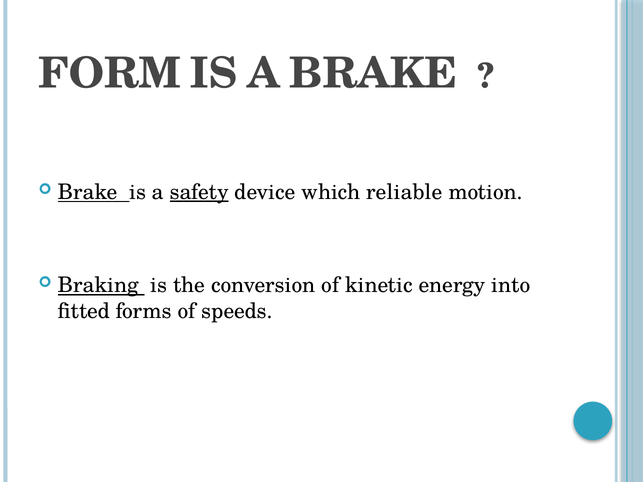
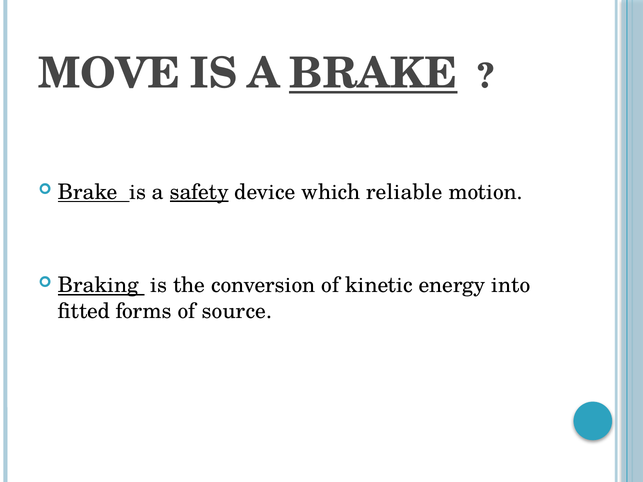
FORM: FORM -> MOVE
BRAKE at (373, 74) underline: none -> present
speeds: speeds -> source
